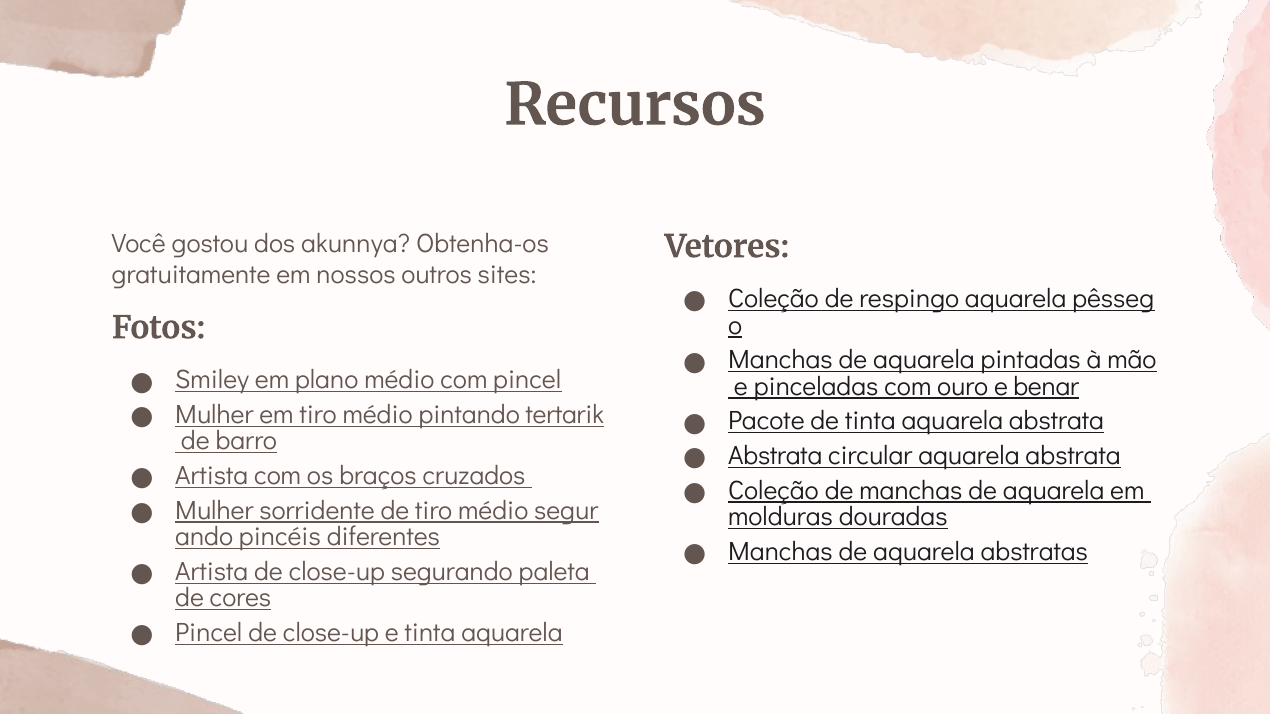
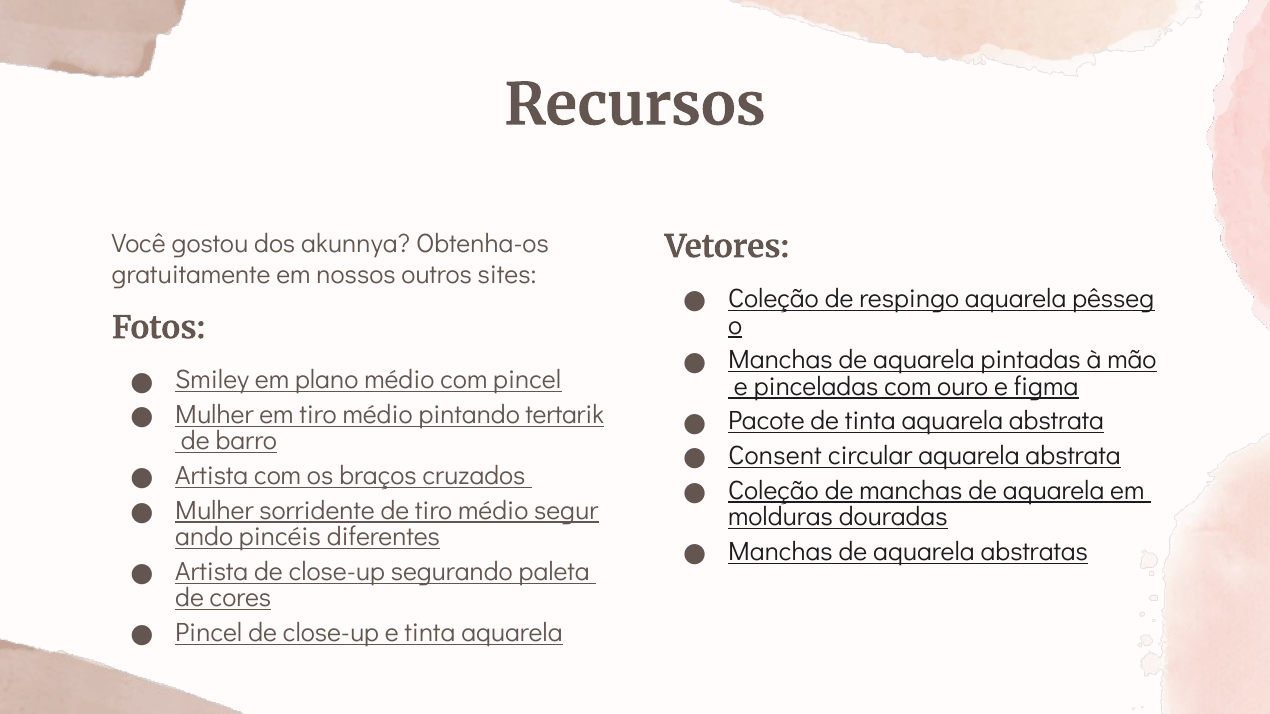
benar: benar -> figma
Abstrata at (775, 456): Abstrata -> Consent
